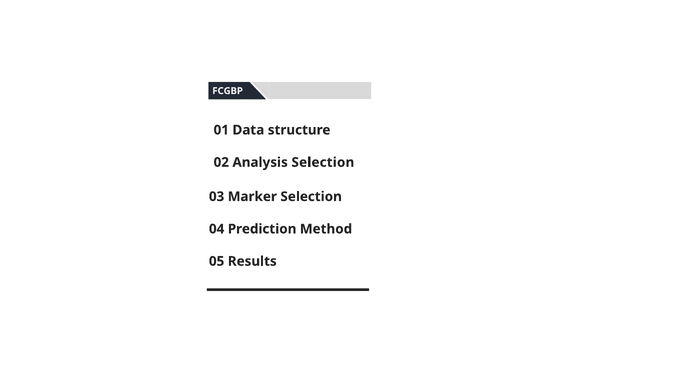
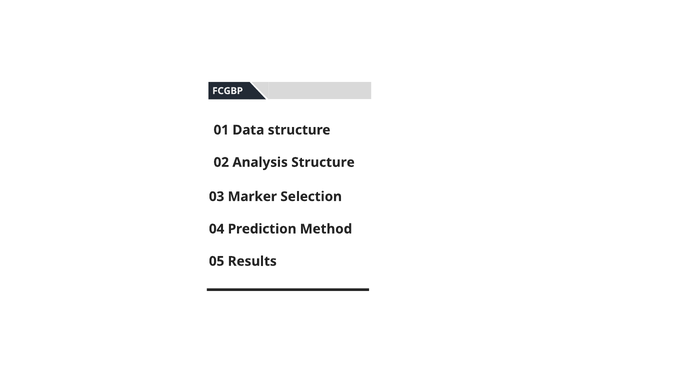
Analysis Selection: Selection -> Structure
